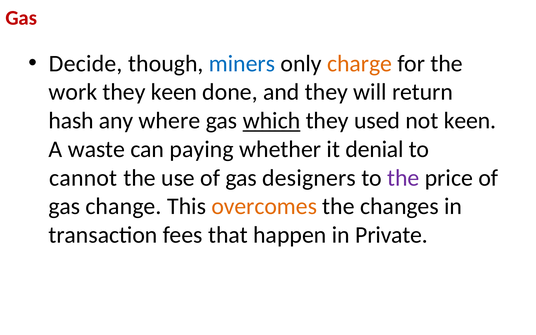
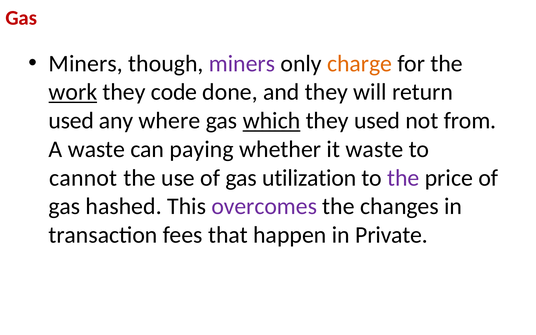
Decide at (86, 63): Decide -> Miners
miners at (242, 63) colour: blue -> purple
work underline: none -> present
they keen: keen -> code
hash at (71, 121): hash -> used
not keen: keen -> from
it denial: denial -> waste
designers: designers -> utilization
change: change -> hashed
overcomes colour: orange -> purple
